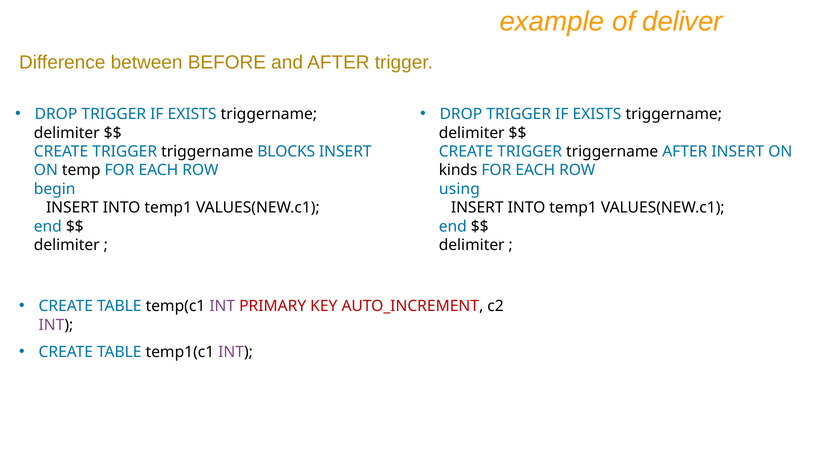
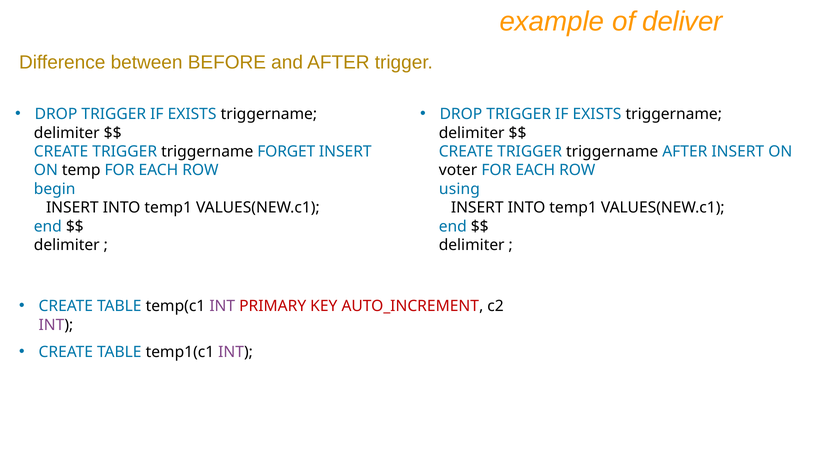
BLOCKS: BLOCKS -> FORGET
kinds: kinds -> voter
